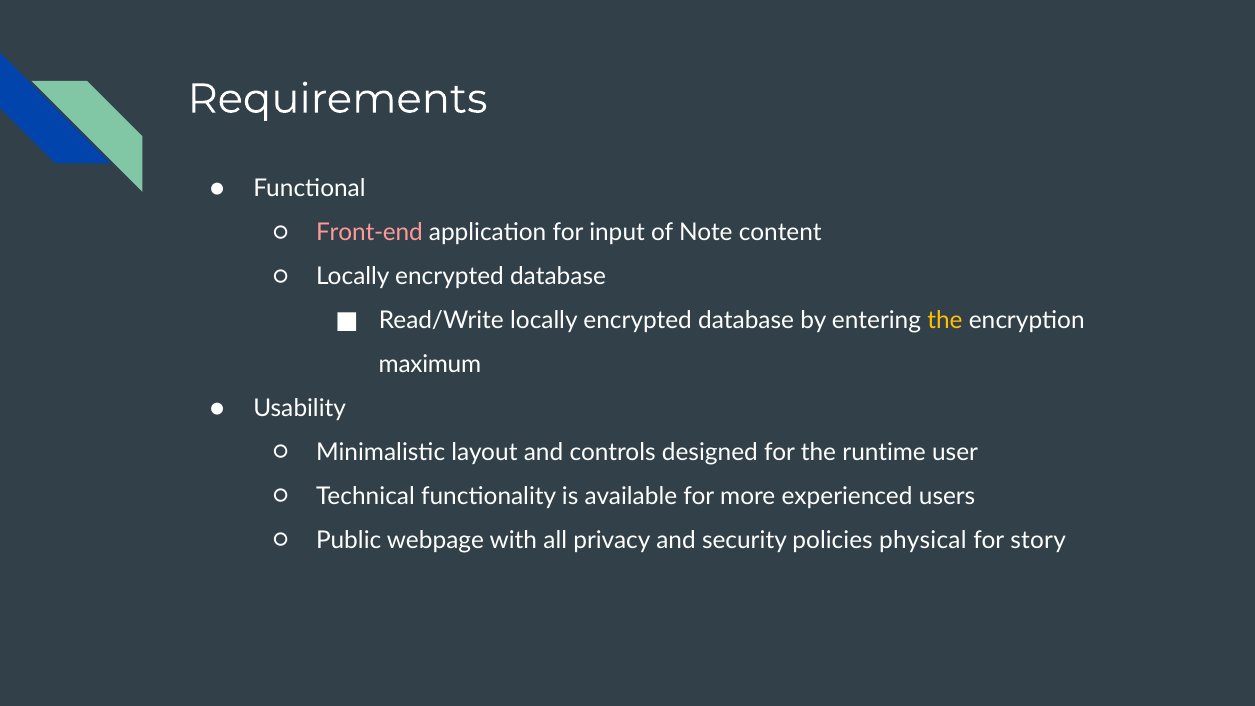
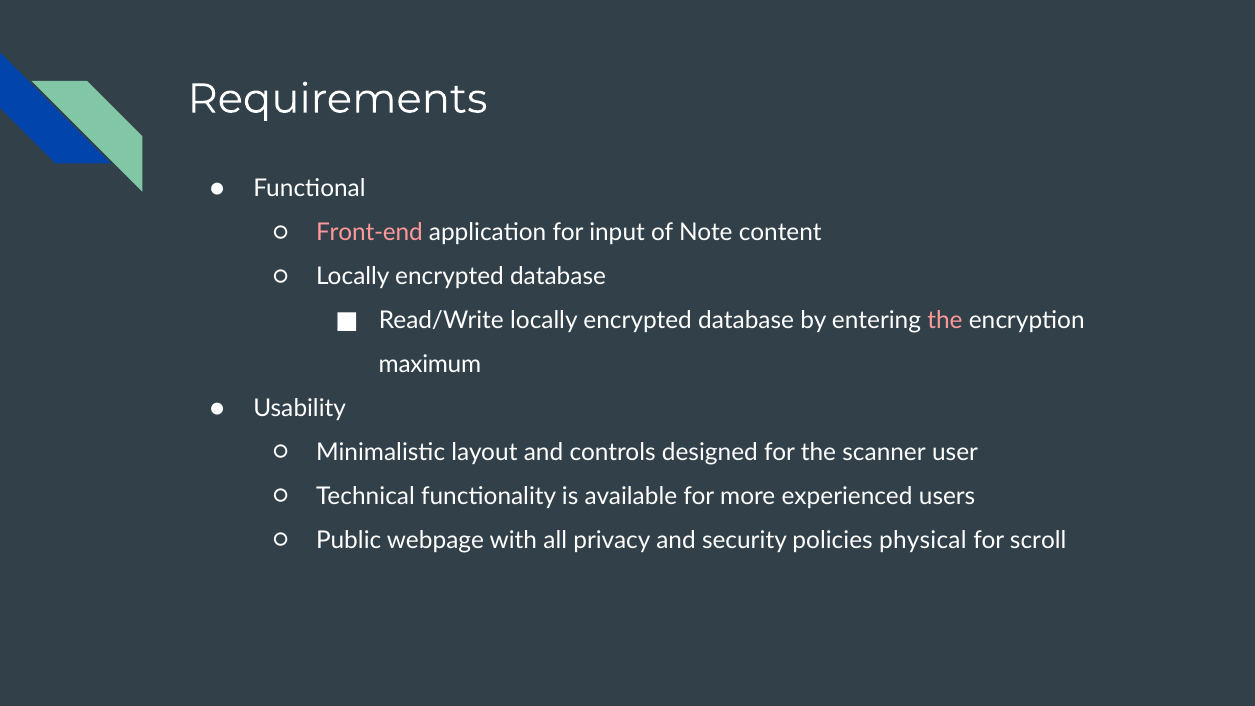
the at (945, 320) colour: yellow -> pink
runtime: runtime -> scanner
story: story -> scroll
